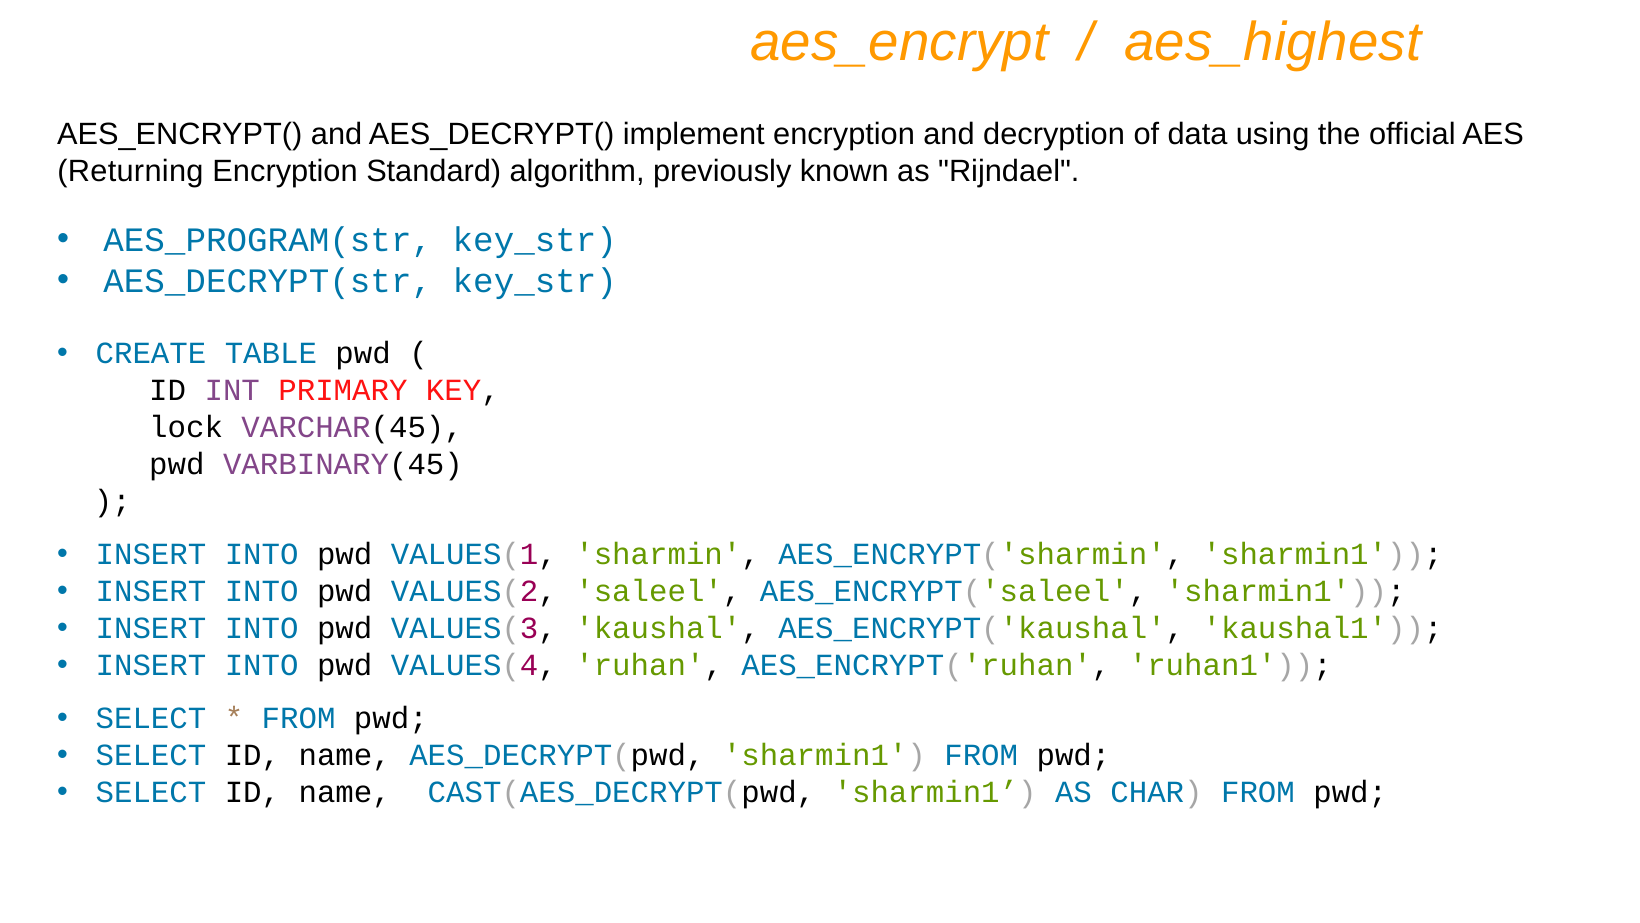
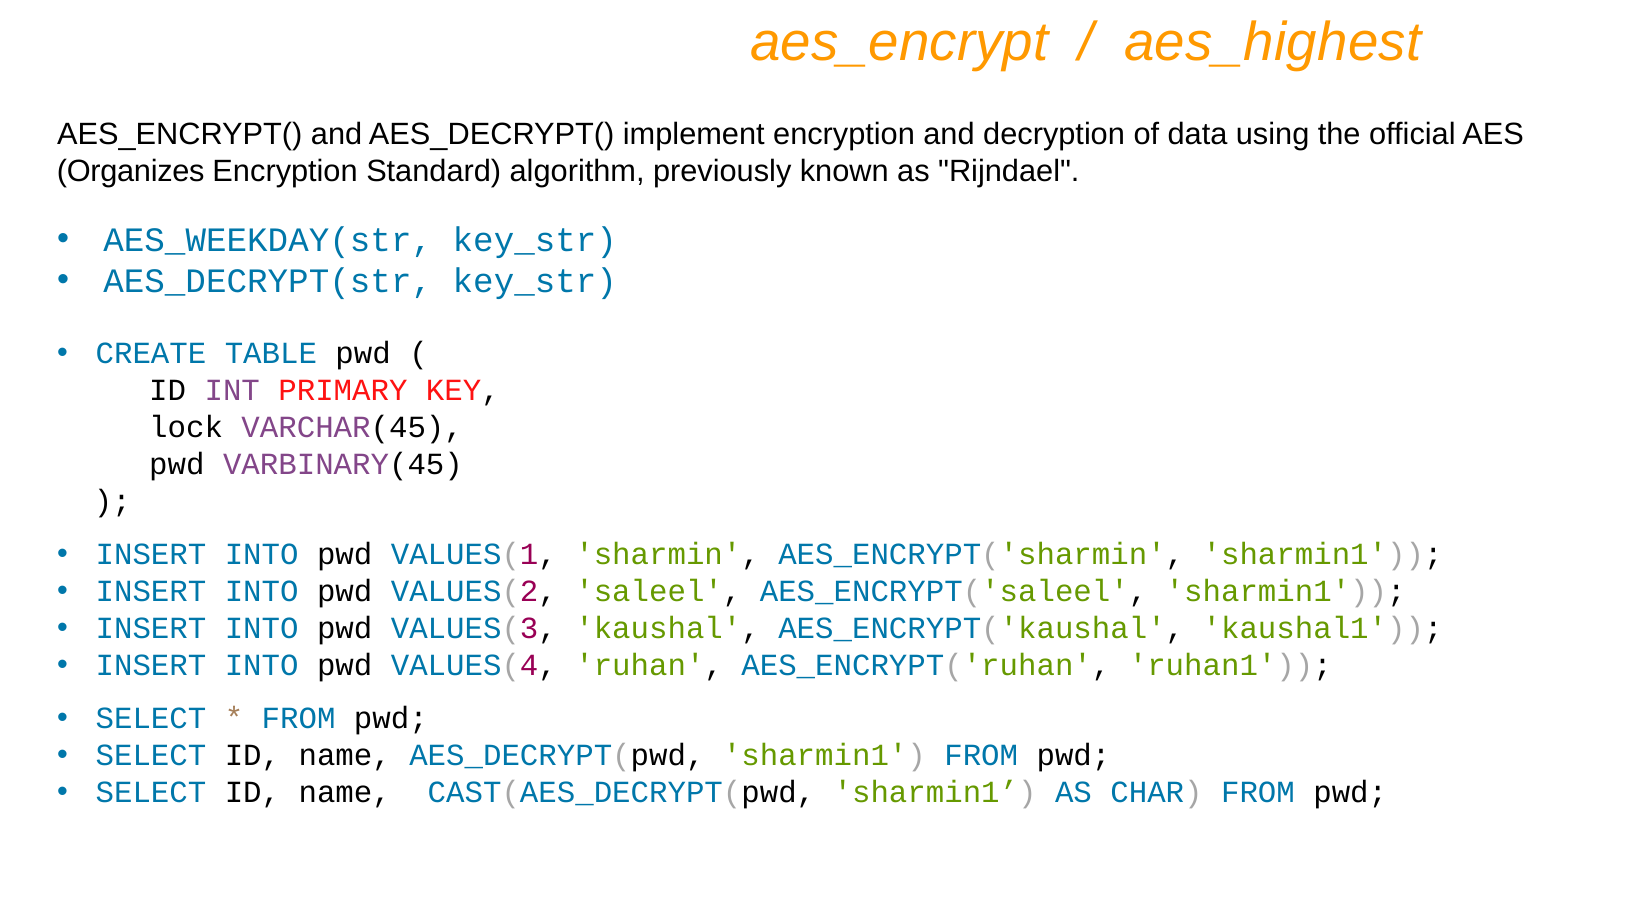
Returning: Returning -> Organizes
AES_PROGRAM(str: AES_PROGRAM(str -> AES_WEEKDAY(str
